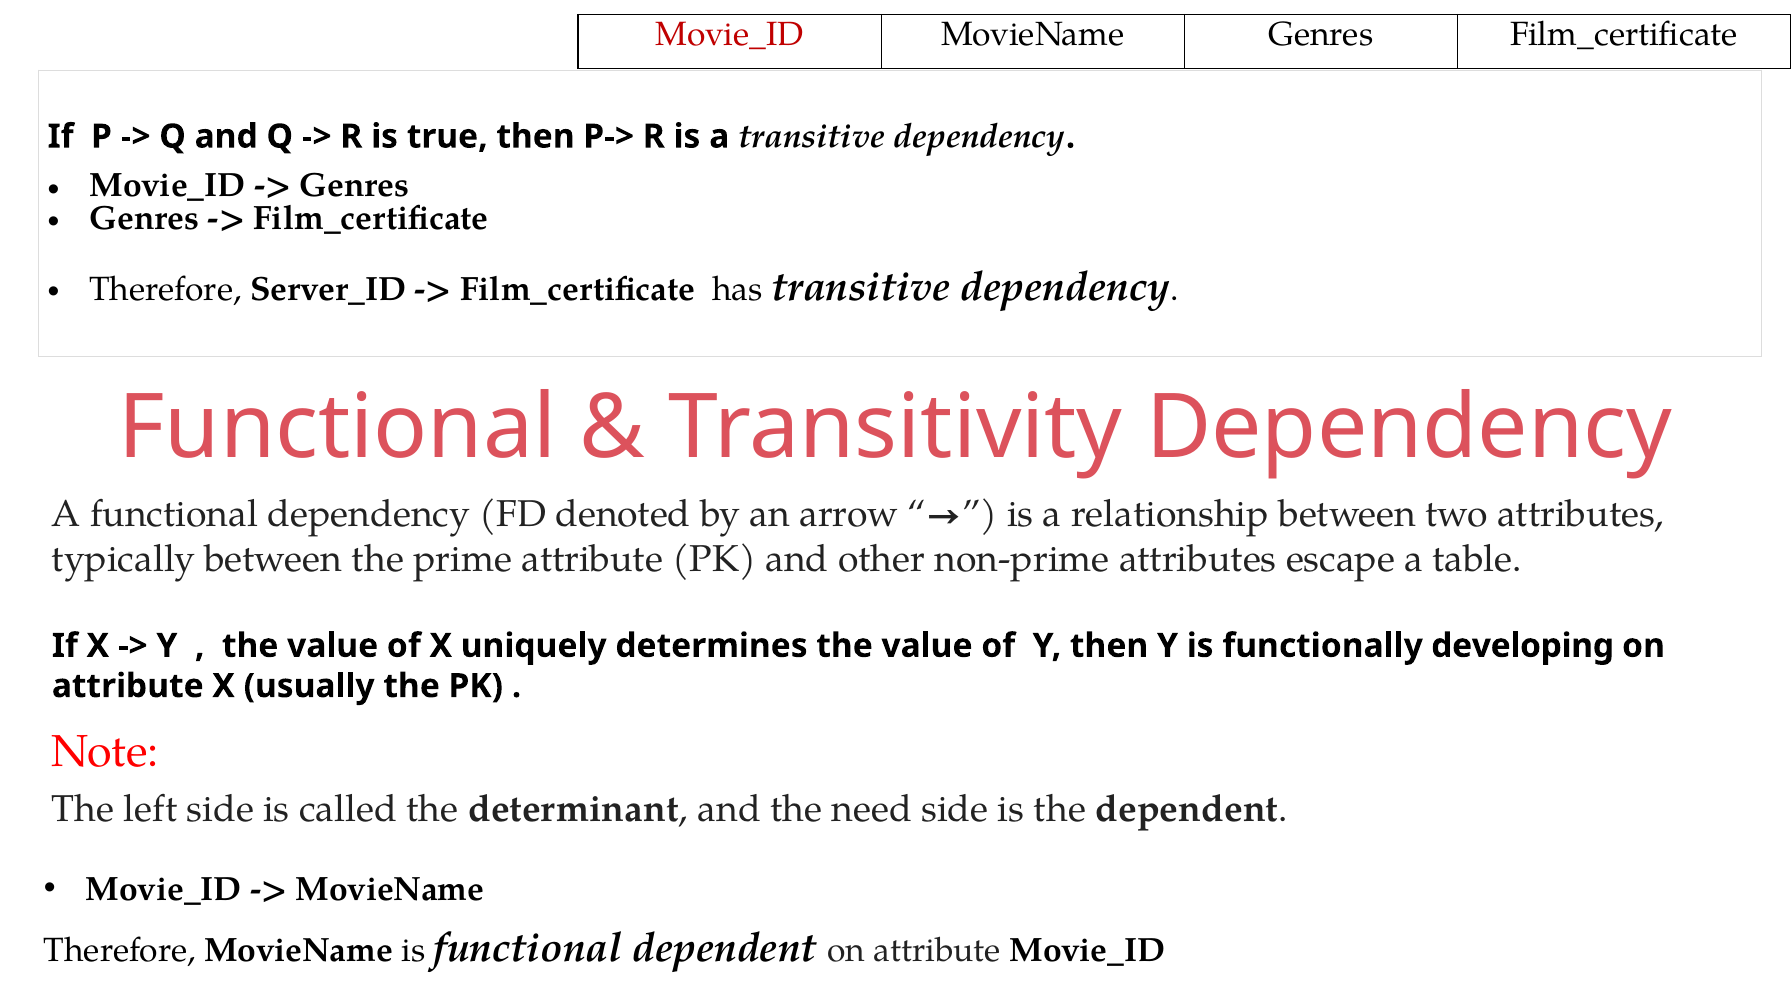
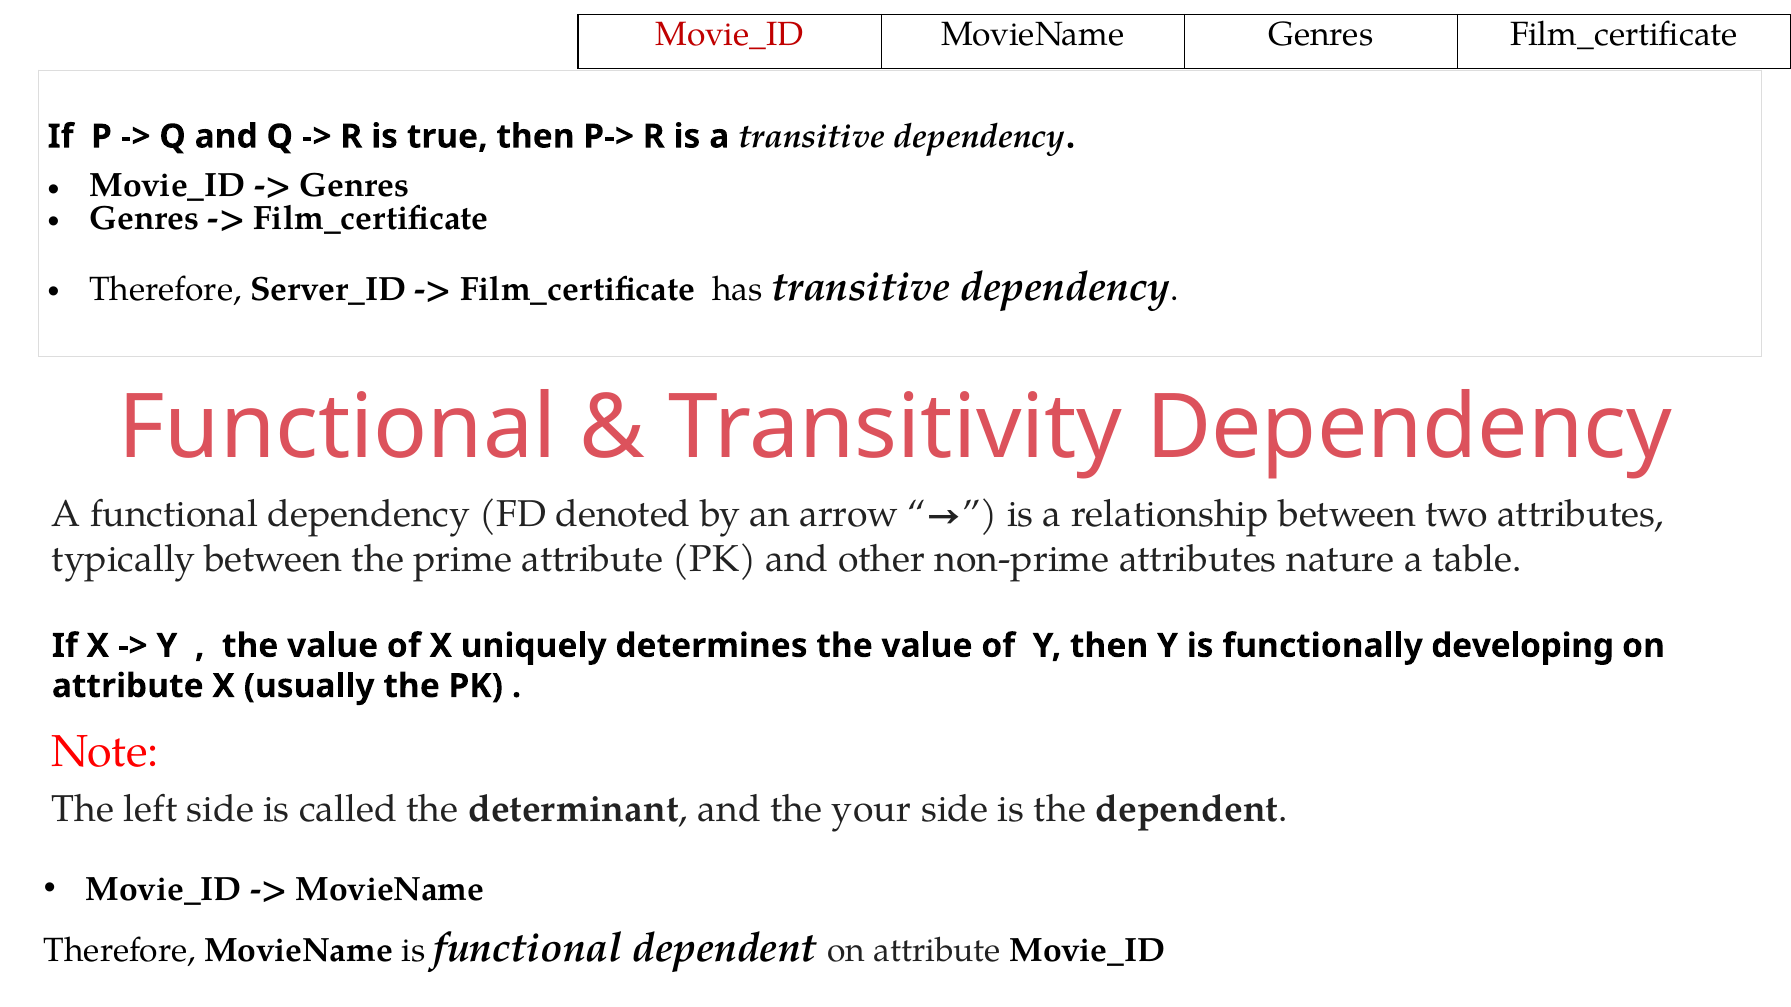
escape: escape -> nature
need: need -> your
